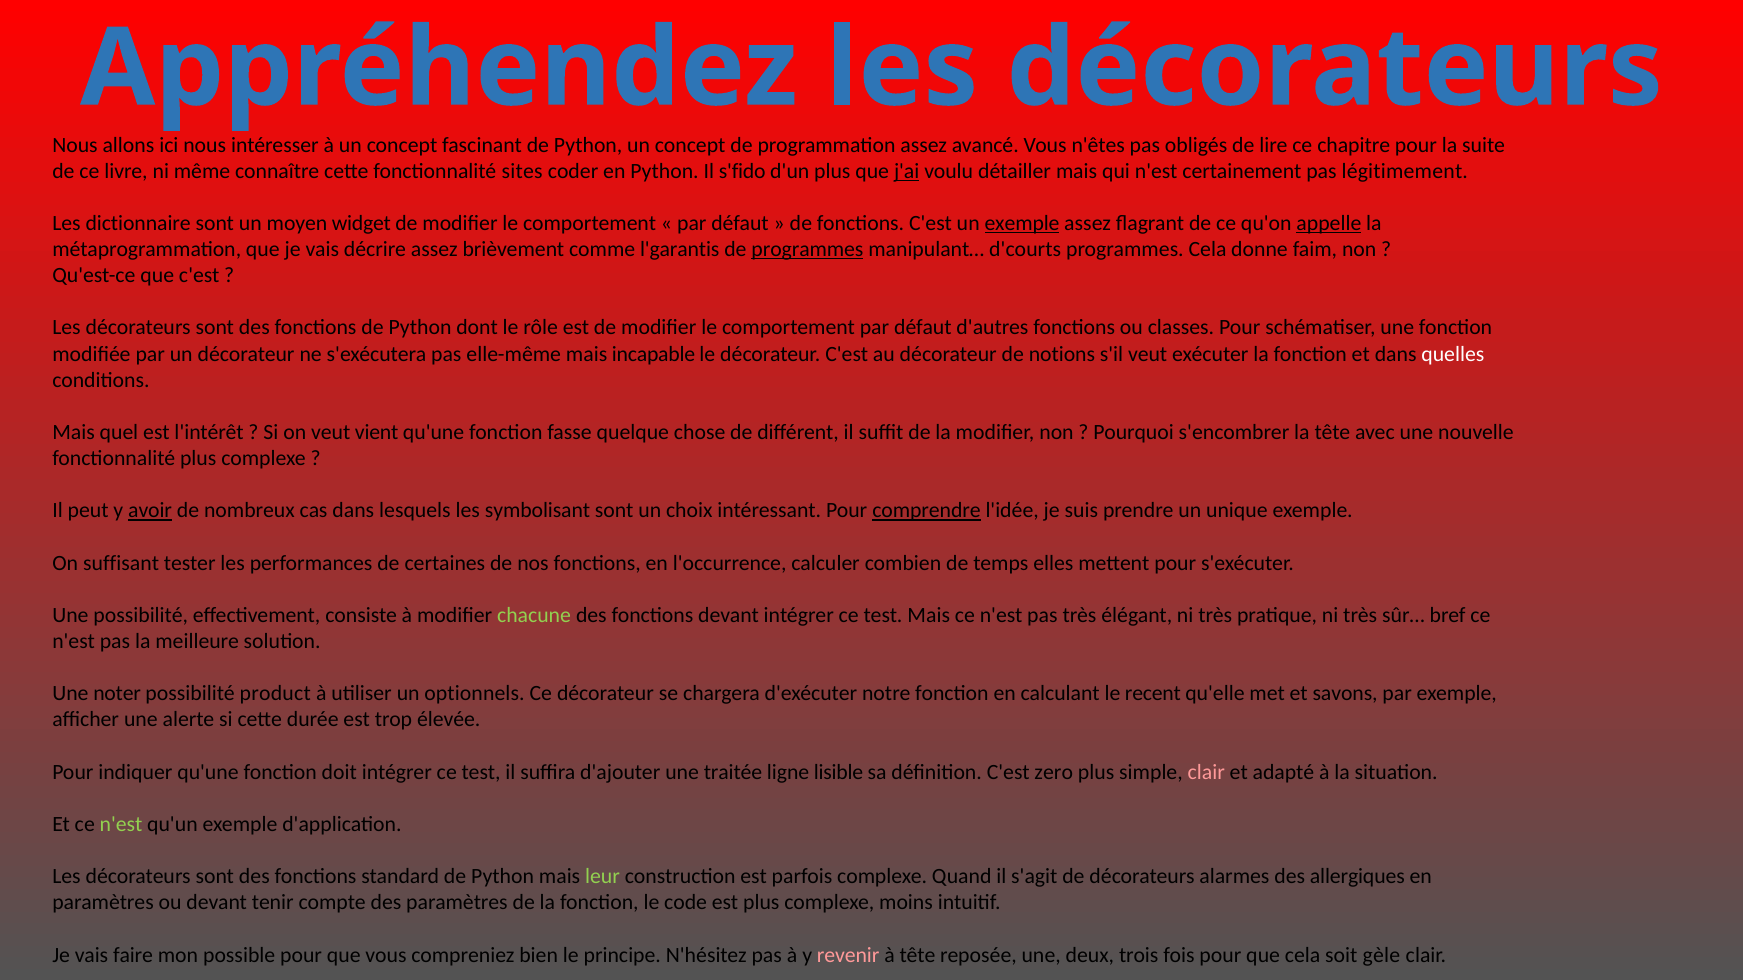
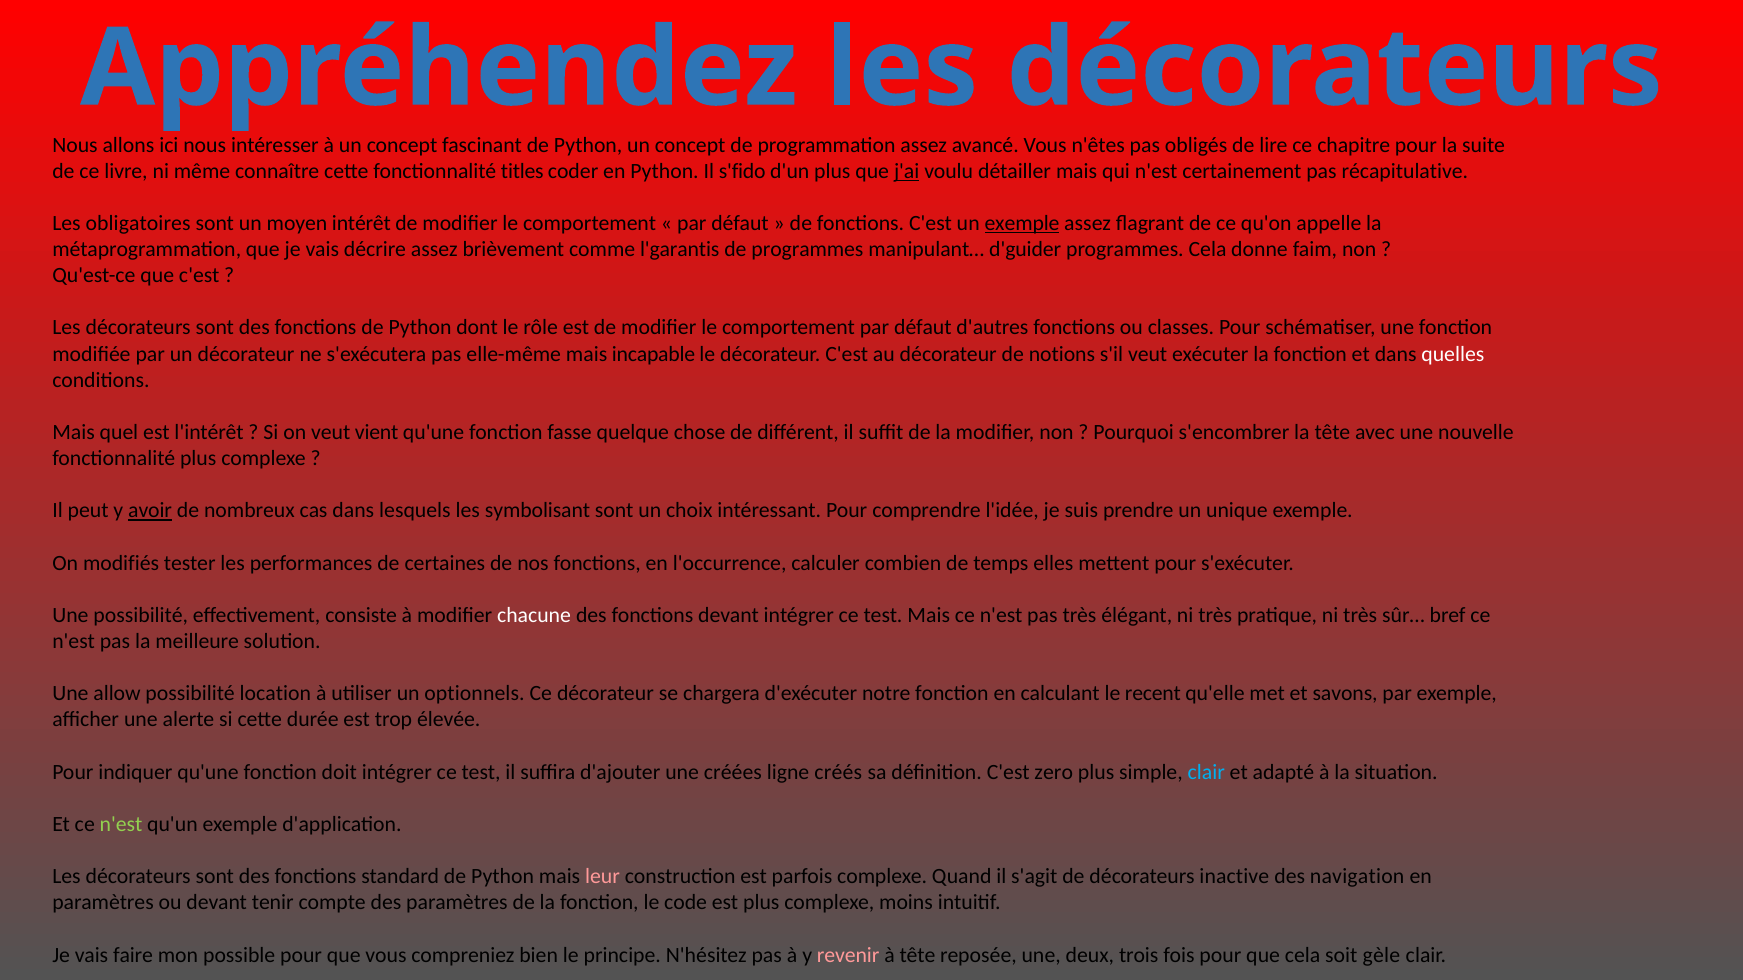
sites: sites -> titles
légitimement: légitimement -> récapitulative
dictionnaire: dictionnaire -> obligatoires
widget: widget -> intérêt
appelle underline: present -> none
programmes at (807, 249) underline: present -> none
d'courts: d'courts -> d'guider
comprendre underline: present -> none
suffisant: suffisant -> modifiés
chacune colour: light green -> white
noter: noter -> allow
product: product -> location
traitée: traitée -> créées
lisible: lisible -> créés
clair at (1206, 772) colour: pink -> light blue
leur colour: light green -> pink
alarmes: alarmes -> inactive
allergiques: allergiques -> navigation
